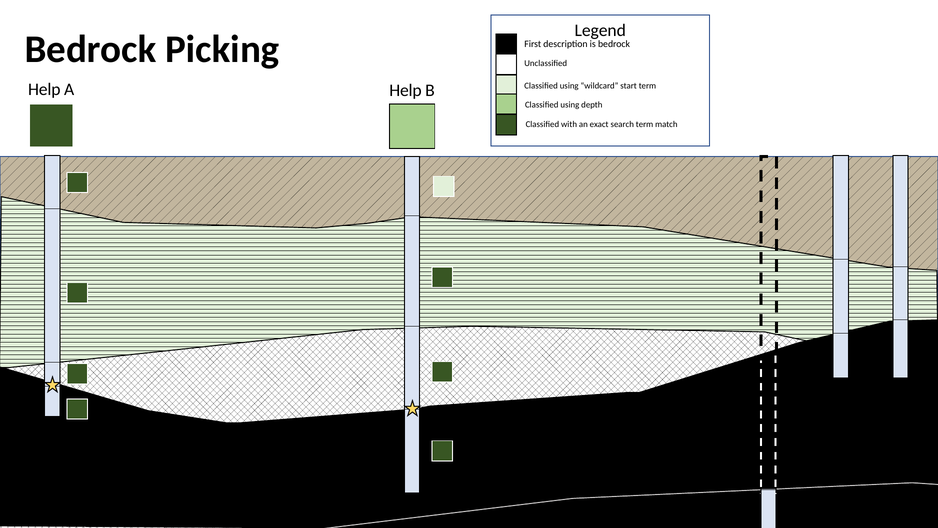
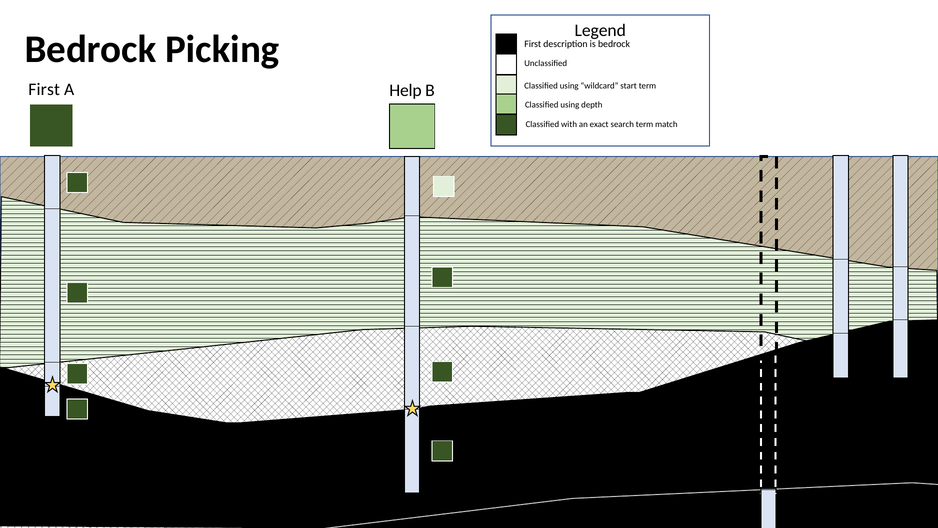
Help at (44, 89): Help -> First
